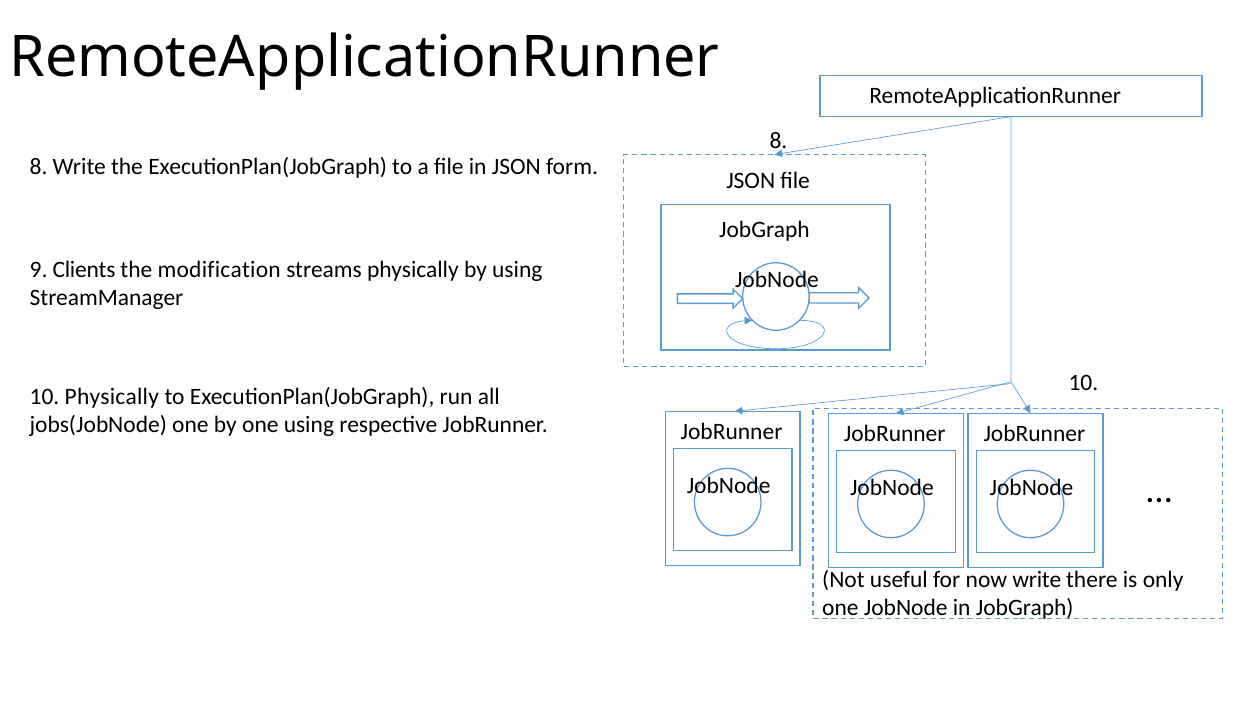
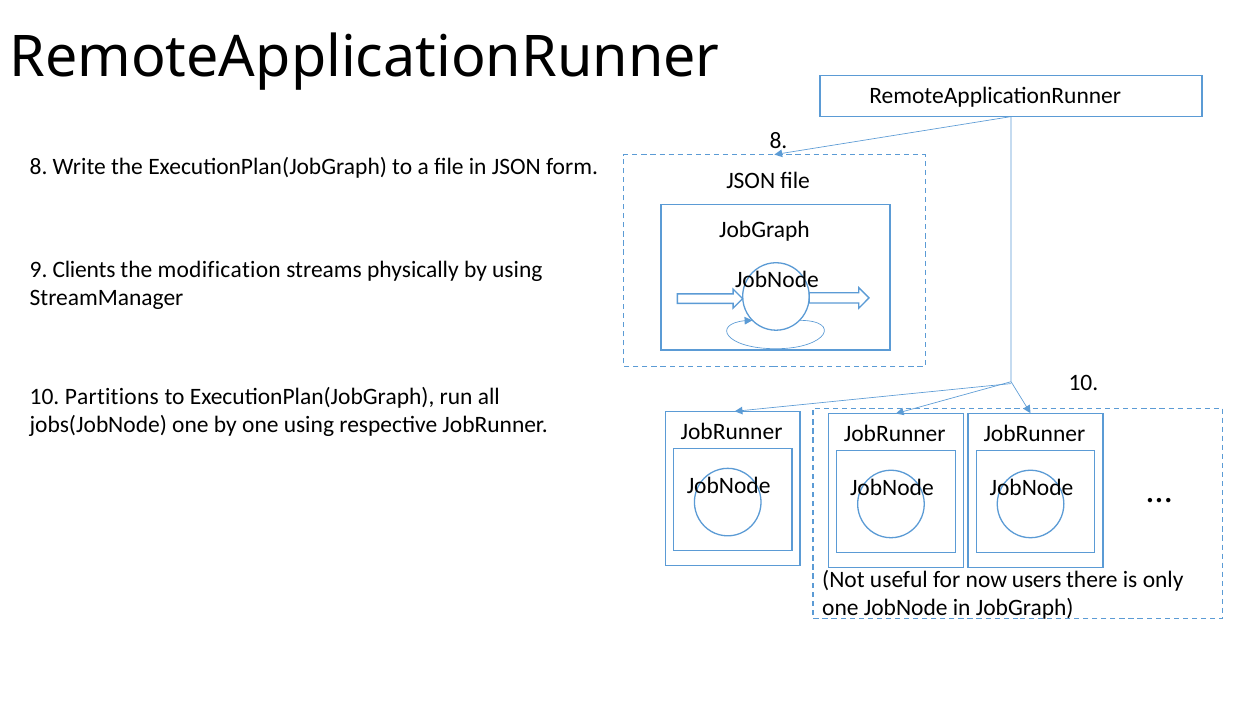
10 Physically: Physically -> Partitions
now write: write -> users
